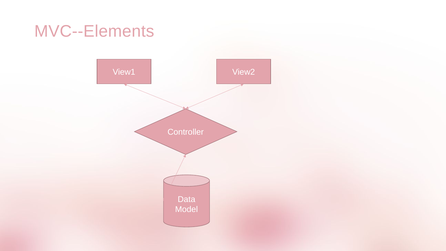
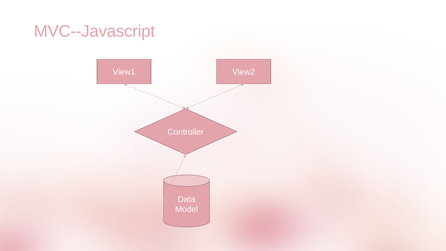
MVC--Elements: MVC--Elements -> MVC--Javascript
